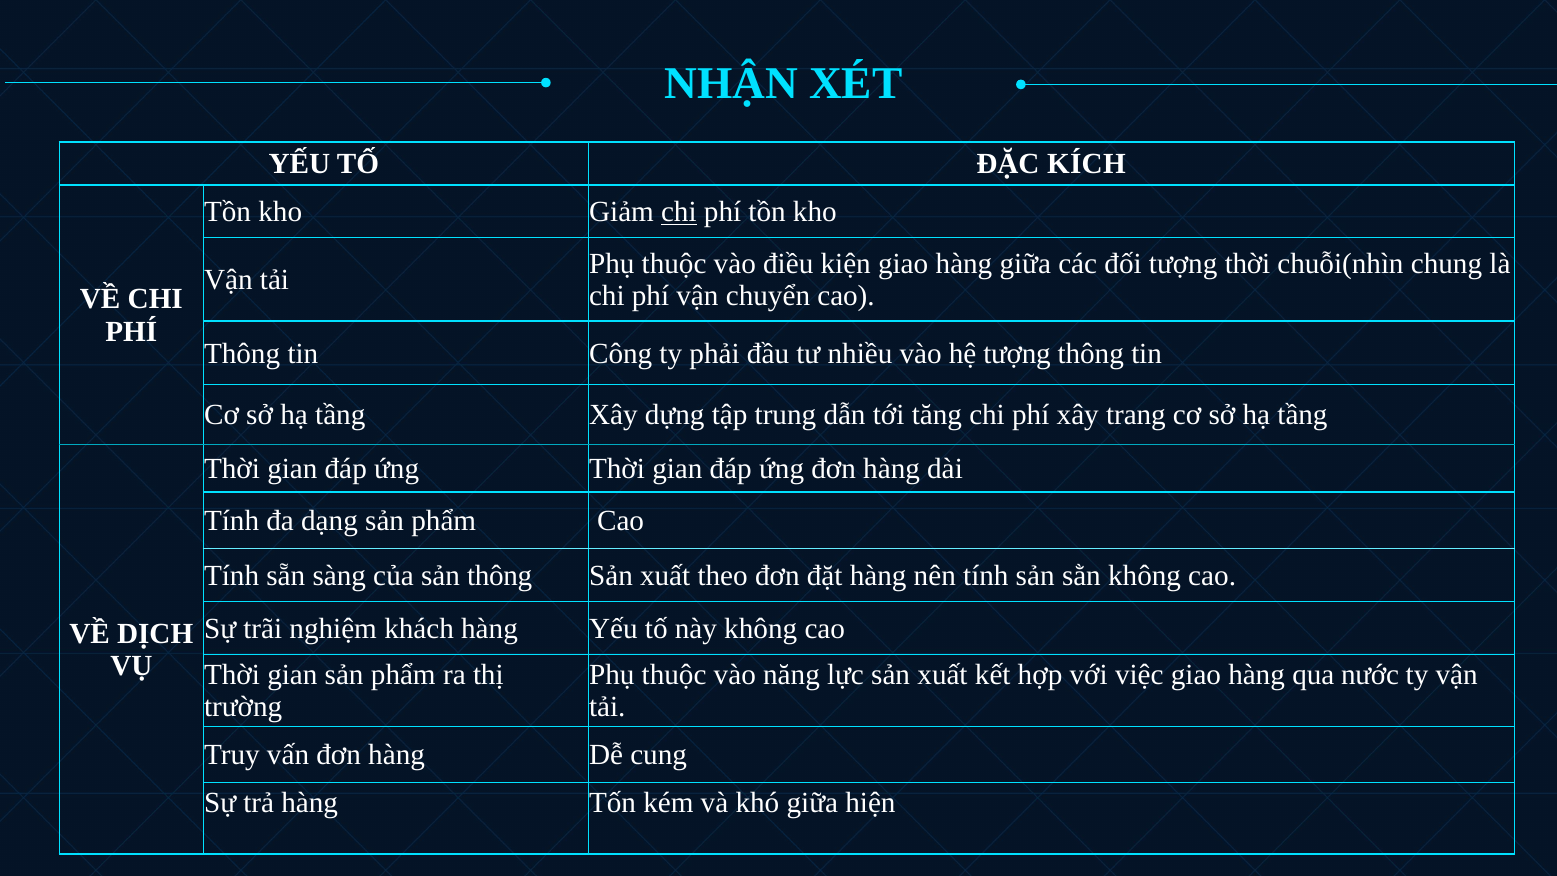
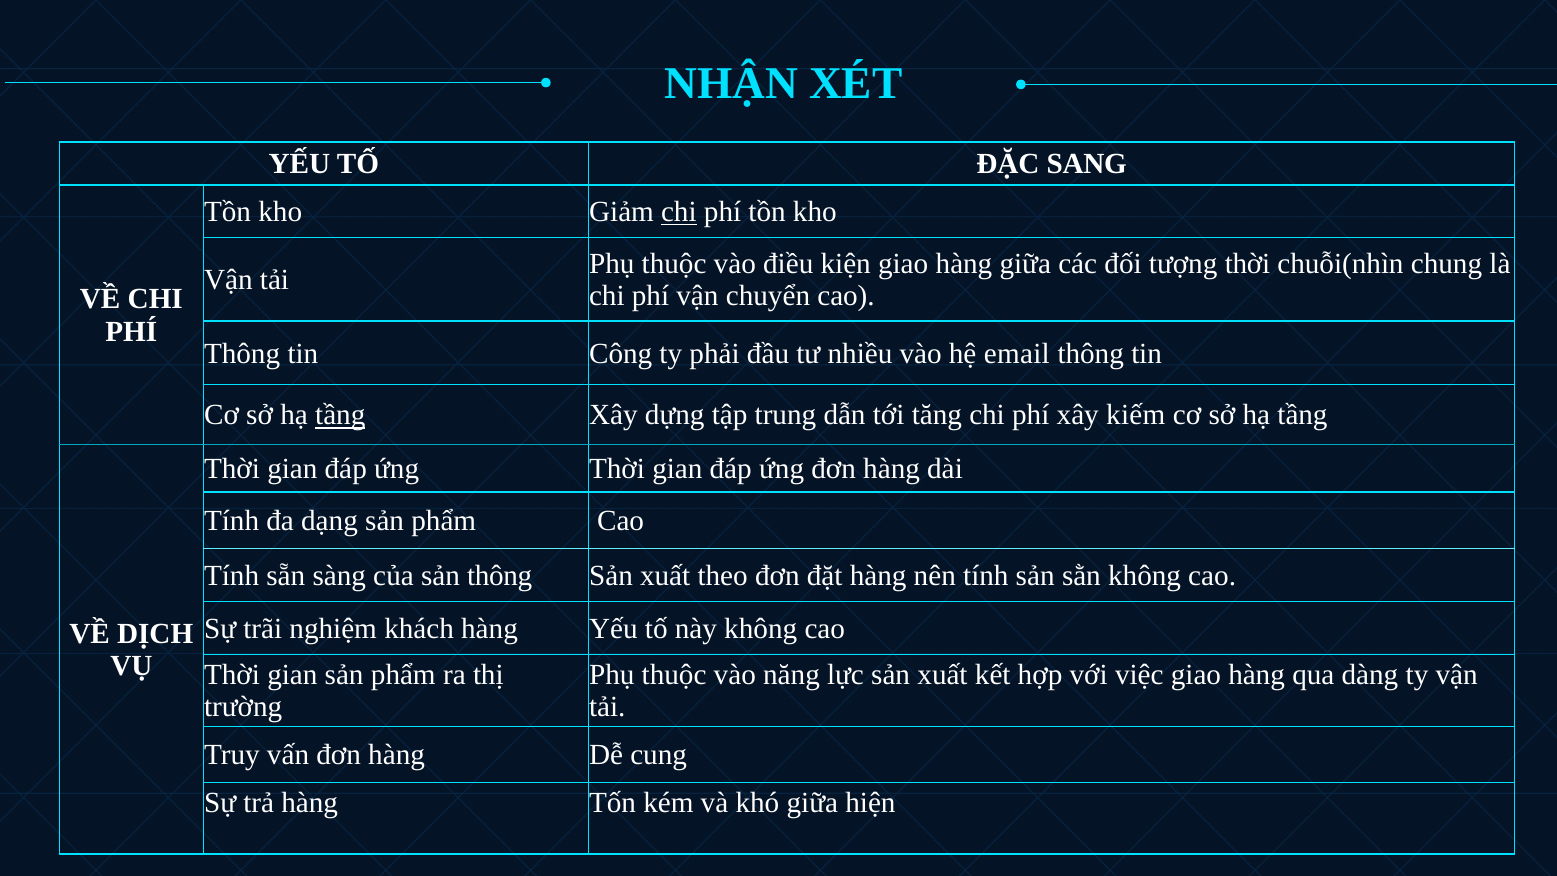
KÍCH: KÍCH -> SANG
hệ tượng: tượng -> email
tầng at (340, 415) underline: none -> present
trang: trang -> kiếm
nước: nước -> dàng
